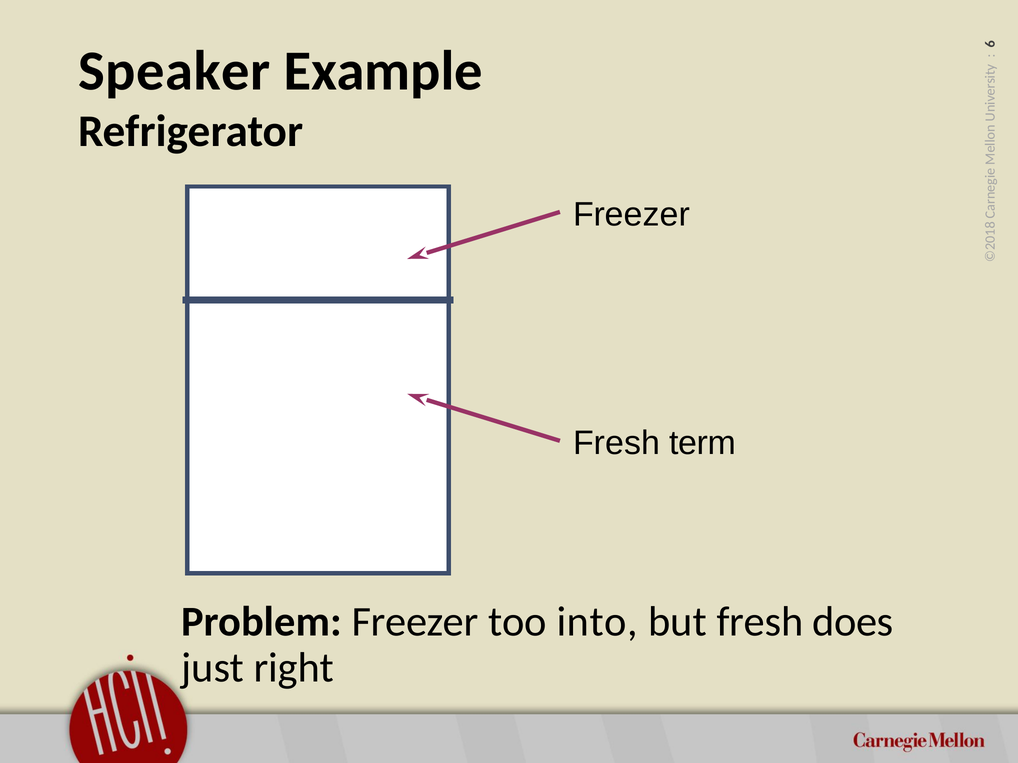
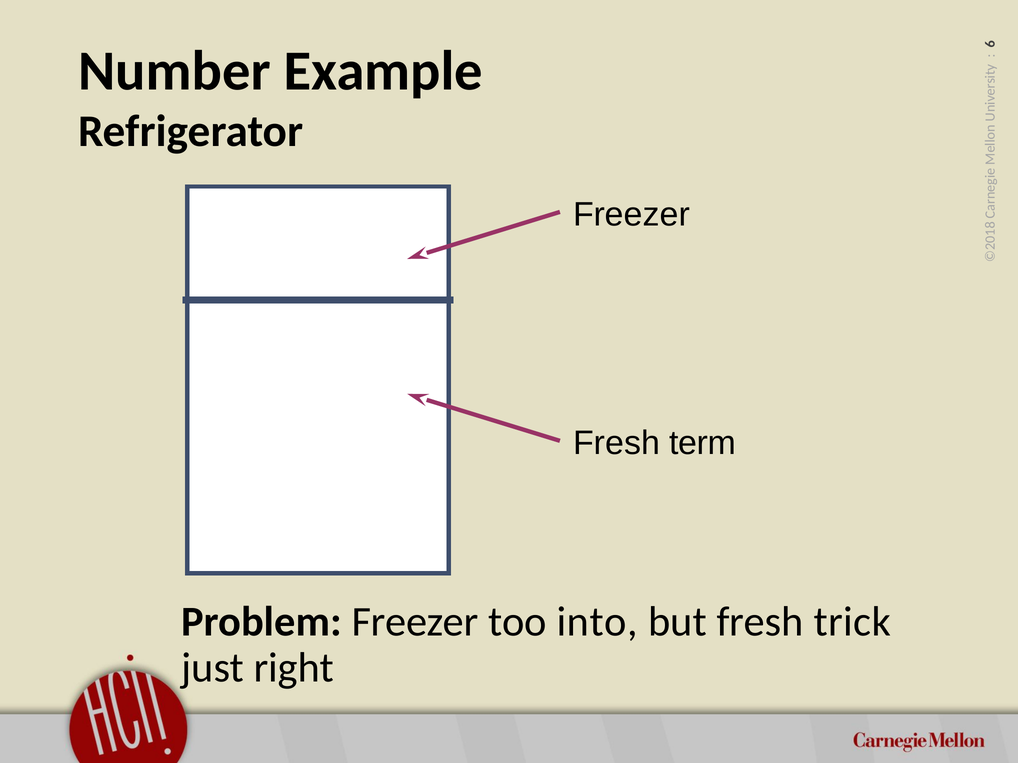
Speaker: Speaker -> Number
does: does -> trick
